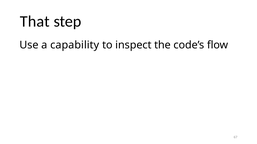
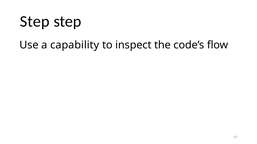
That at (35, 22): That -> Step
